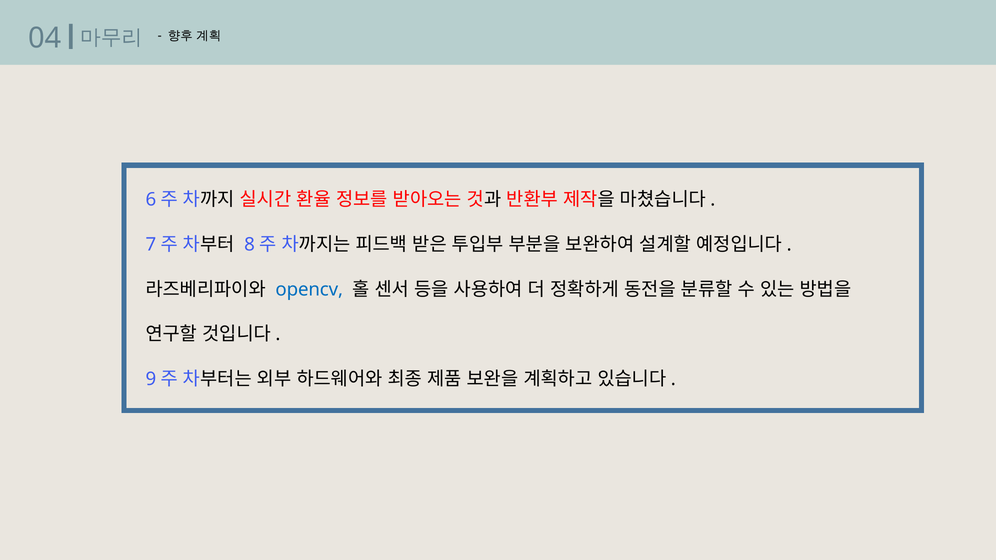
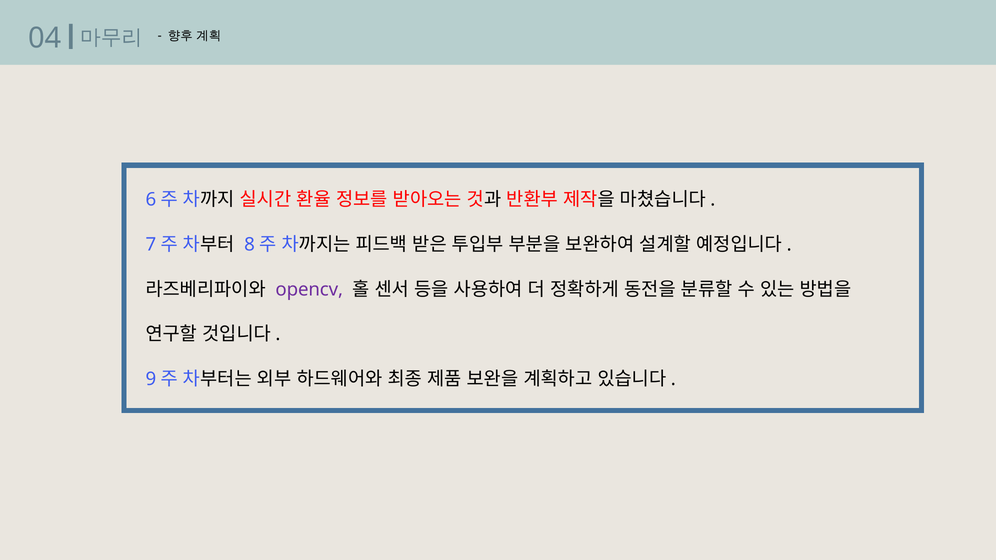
opencv colour: blue -> purple
